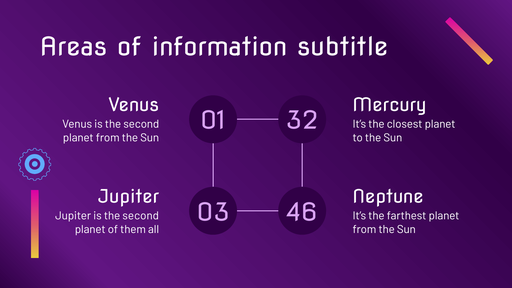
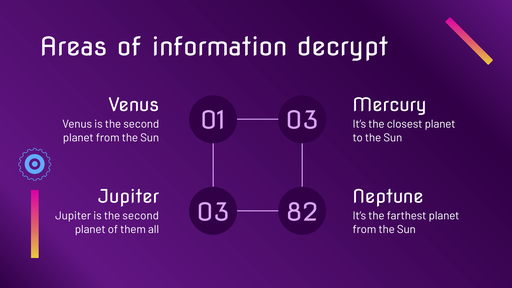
subtitle: subtitle -> decrypt
01 32: 32 -> 03
46: 46 -> 82
